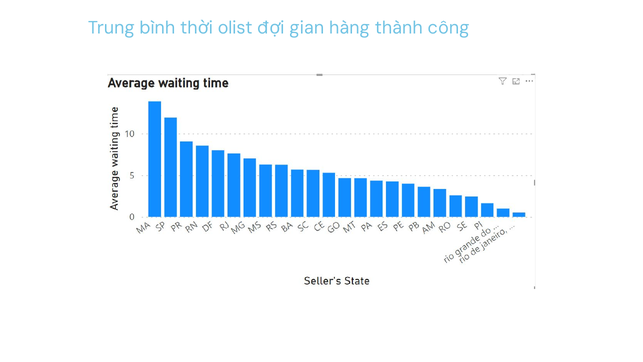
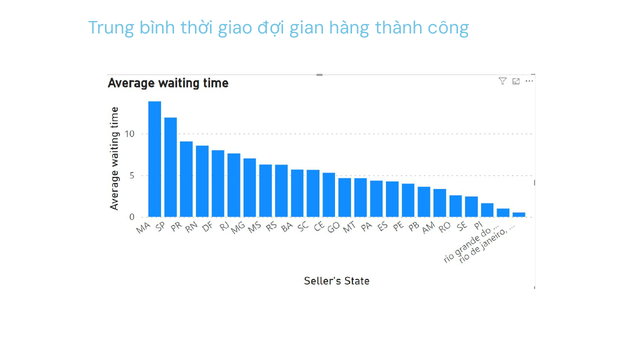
olist: olist -> giao
